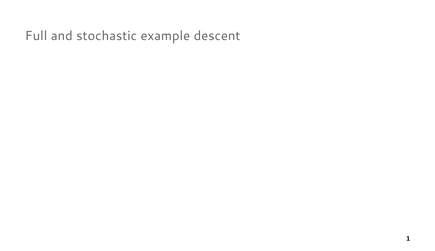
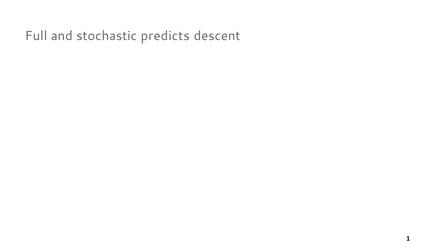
example: example -> predicts
